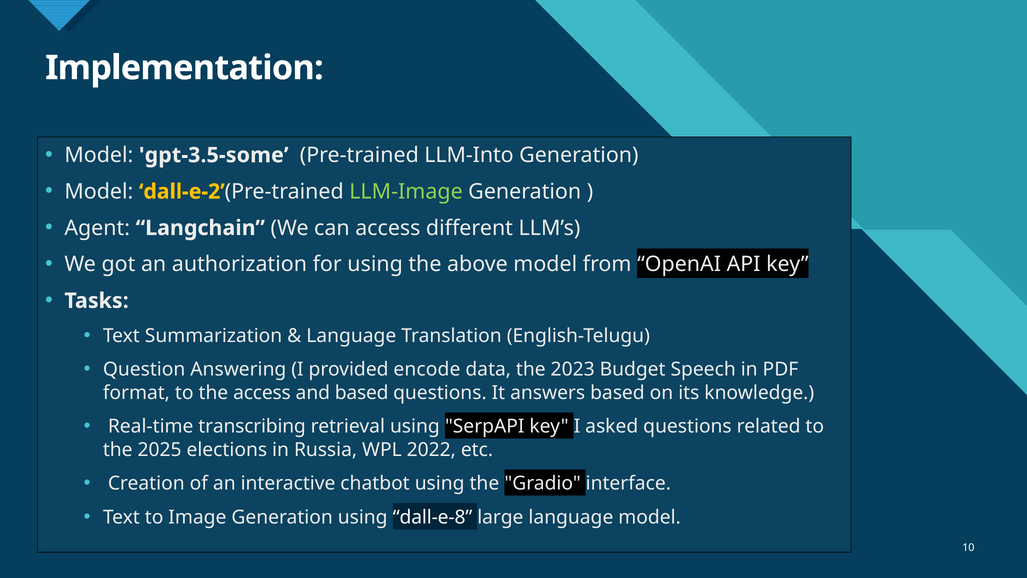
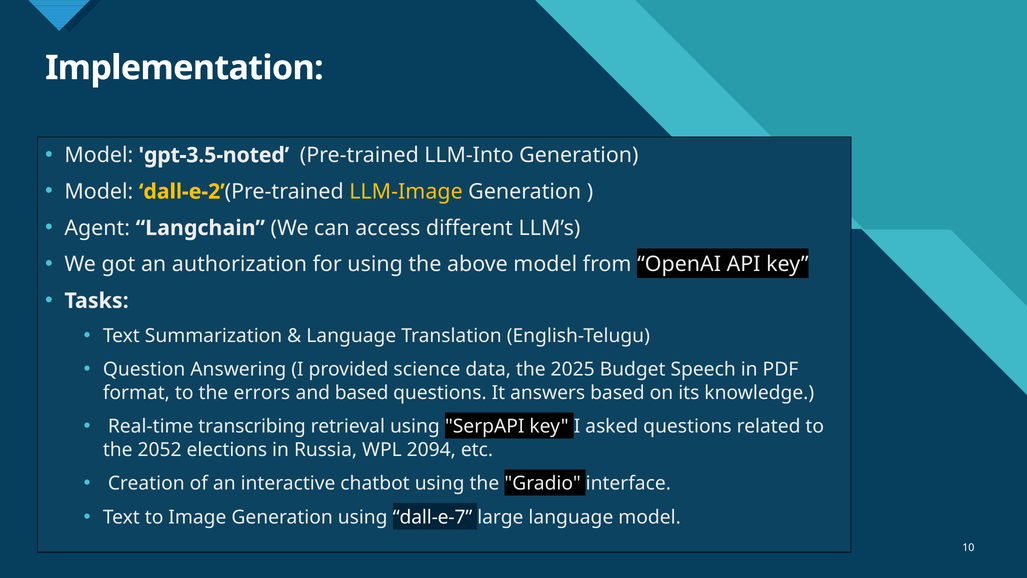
gpt-3.5-some: gpt-3.5-some -> gpt-3.5-noted
LLM-Image colour: light green -> yellow
encode: encode -> science
2023: 2023 -> 2025
the access: access -> errors
2025: 2025 -> 2052
2022: 2022 -> 2094
dall-e-8: dall-e-8 -> dall-e-7
